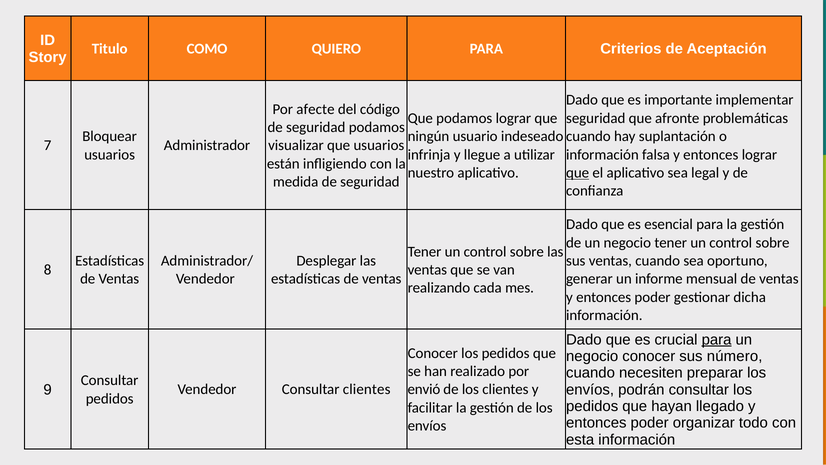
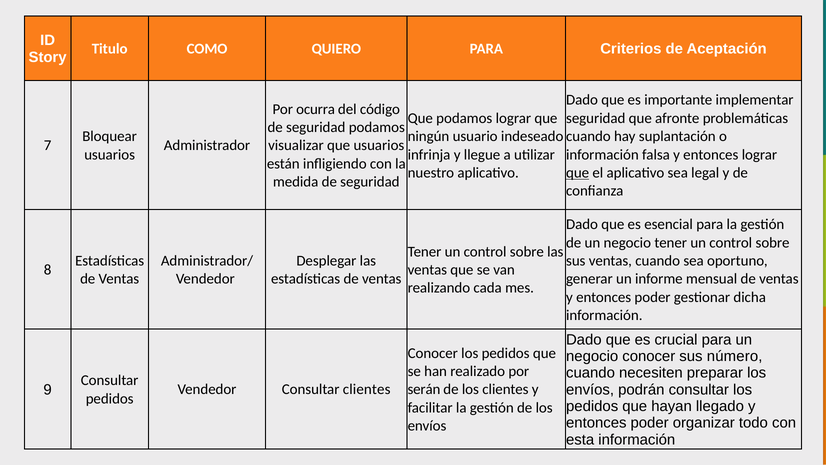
afecte: afecte -> ocurra
para at (717, 339) underline: present -> none
envió: envió -> serán
